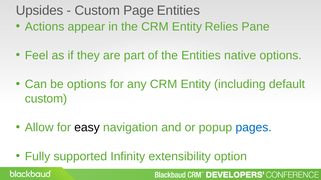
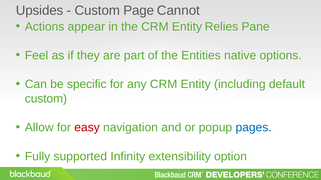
Page Entities: Entities -> Cannot
be options: options -> specific
easy colour: black -> red
